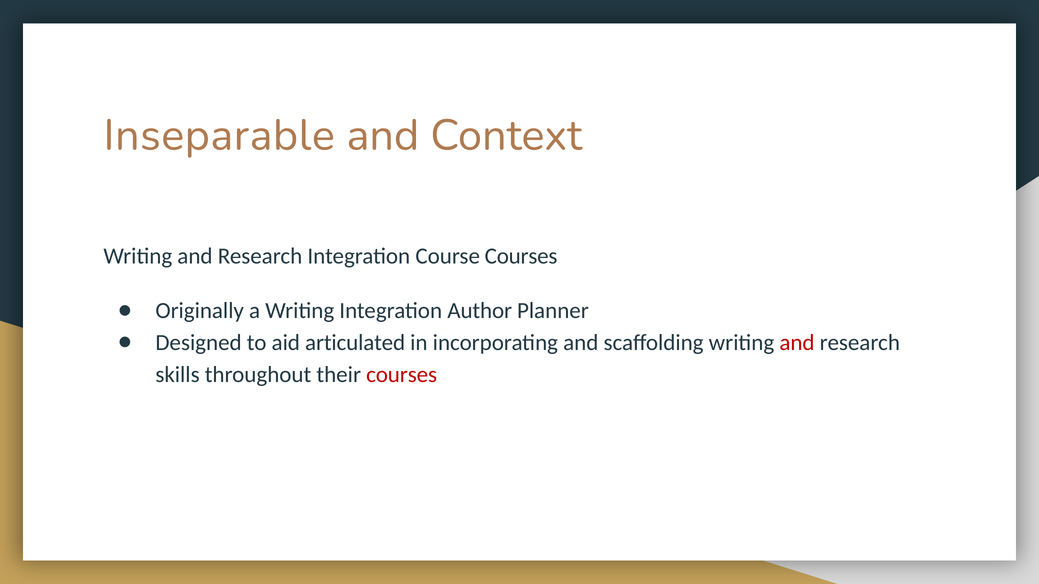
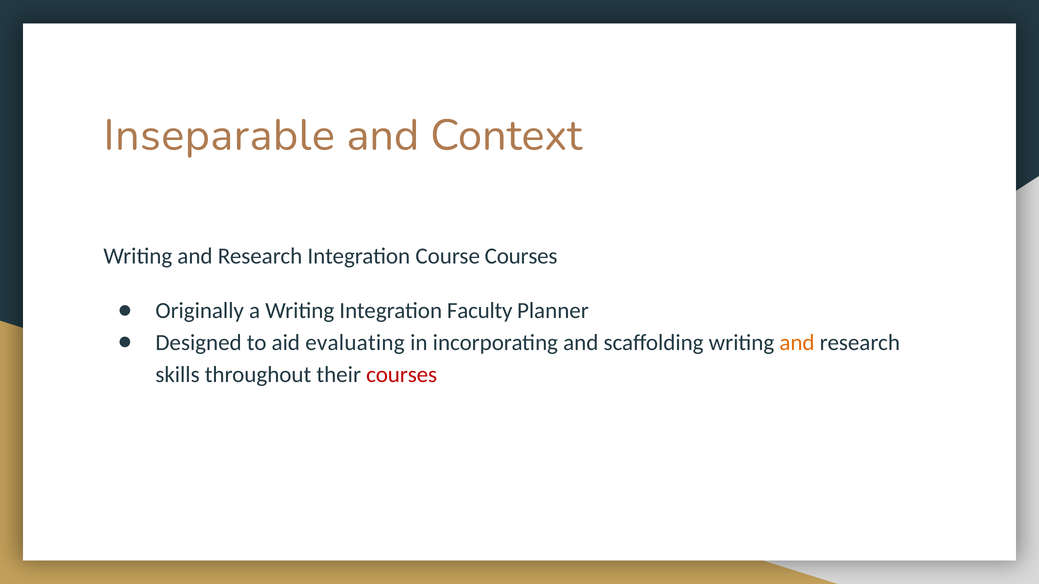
Author: Author -> Faculty
articulated: articulated -> evaluating
and at (797, 343) colour: red -> orange
